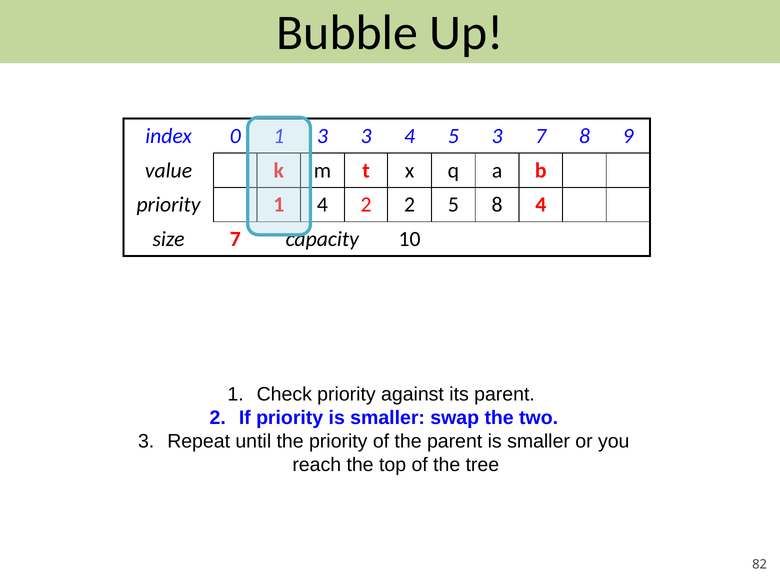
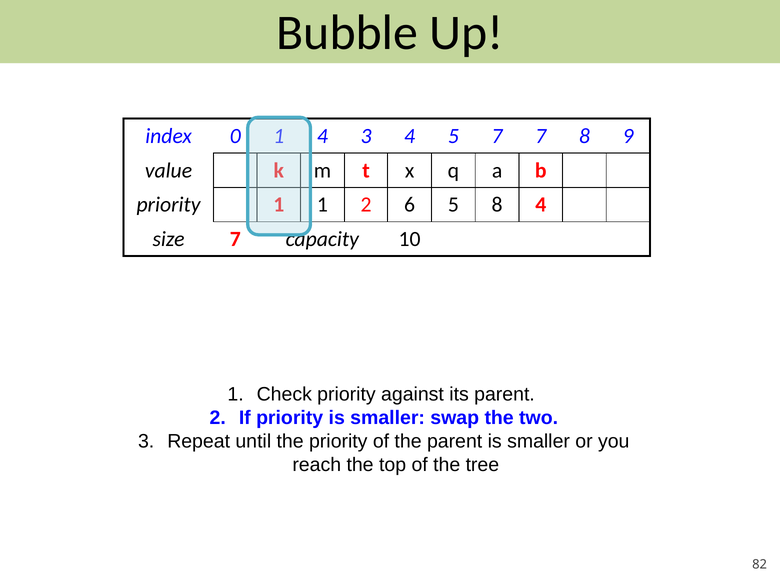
3 at (322, 136): 3 -> 4
5 3: 3 -> 7
4 at (322, 205): 4 -> 1
2 2: 2 -> 6
